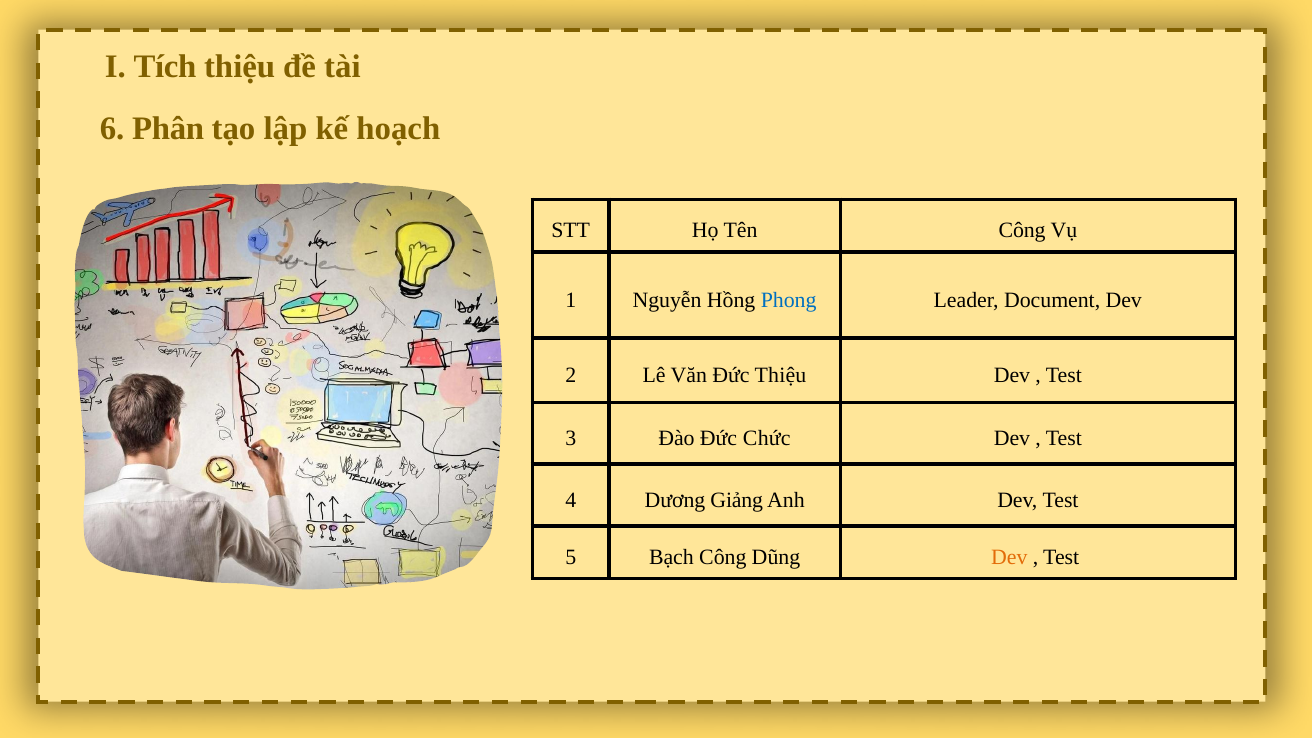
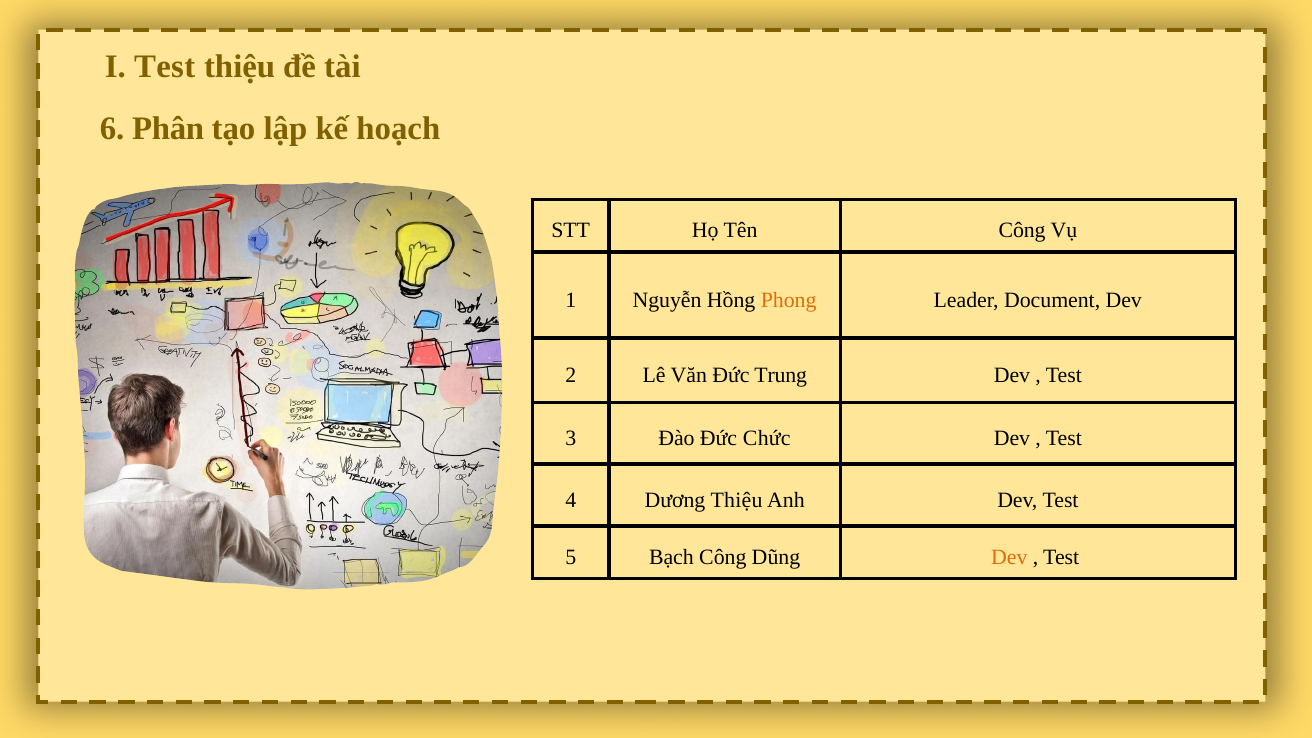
I Tích: Tích -> Test
Phong colour: blue -> orange
Đức Thiệu: Thiệu -> Trung
Dương Giảng: Giảng -> Thiệu
